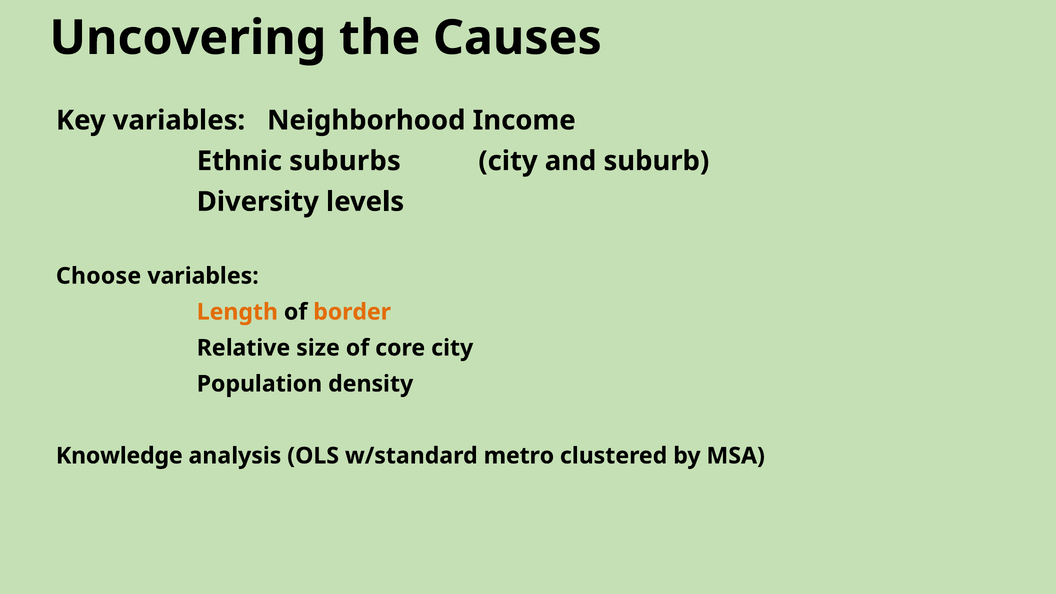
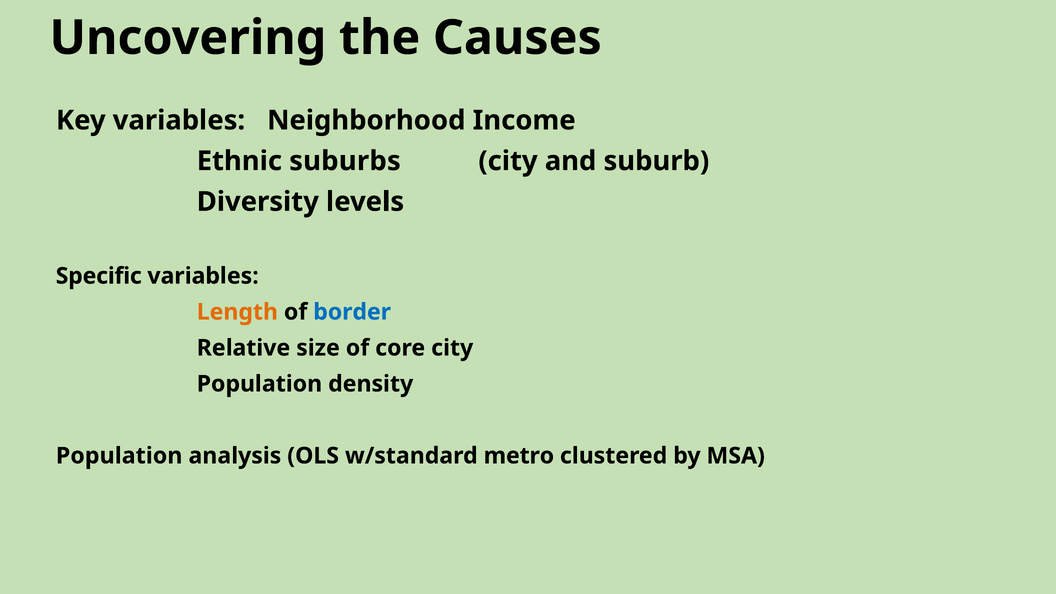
Choose: Choose -> Specific
border colour: orange -> blue
Knowledge at (119, 456): Knowledge -> Population
